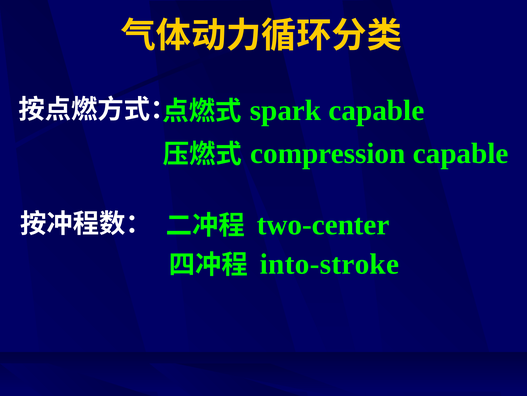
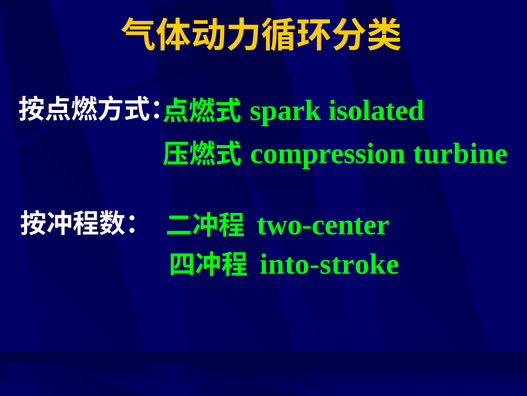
spark capable: capable -> isolated
compression capable: capable -> turbine
